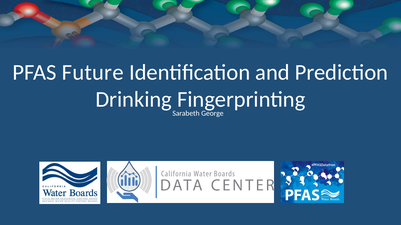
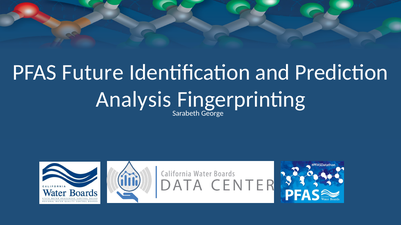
Drinking: Drinking -> Analysis
